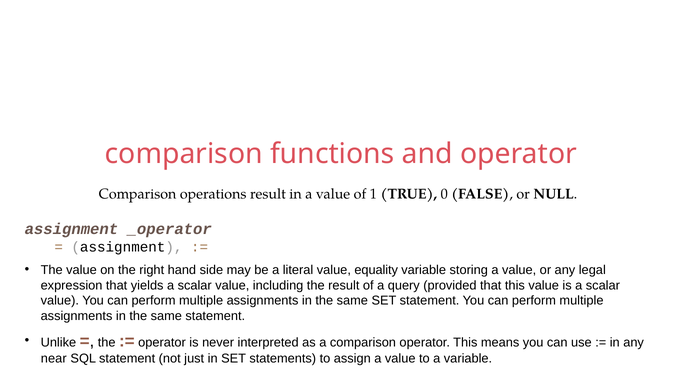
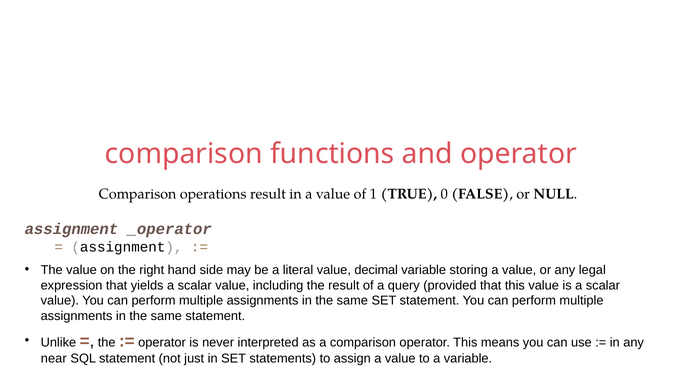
equality: equality -> decimal
